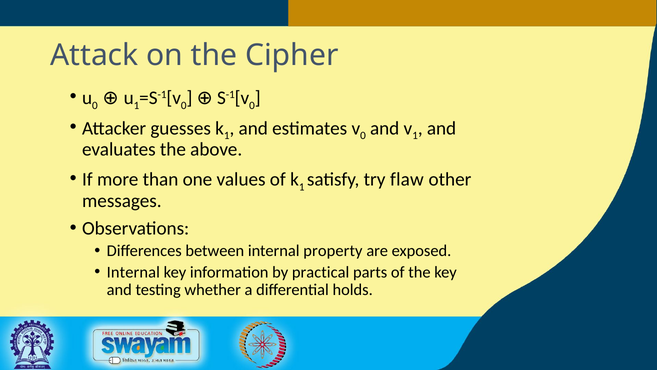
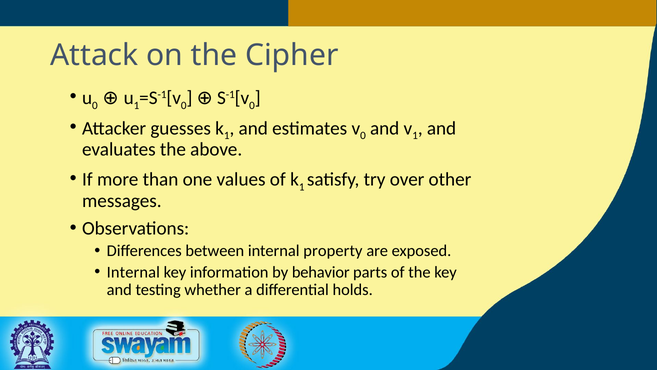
flaw: flaw -> over
practical: practical -> behavior
